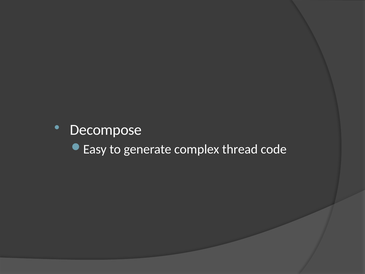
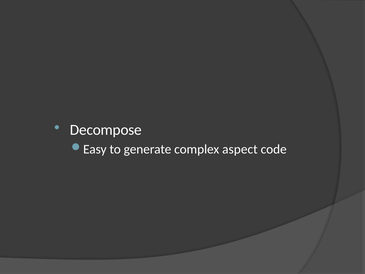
thread: thread -> aspect
